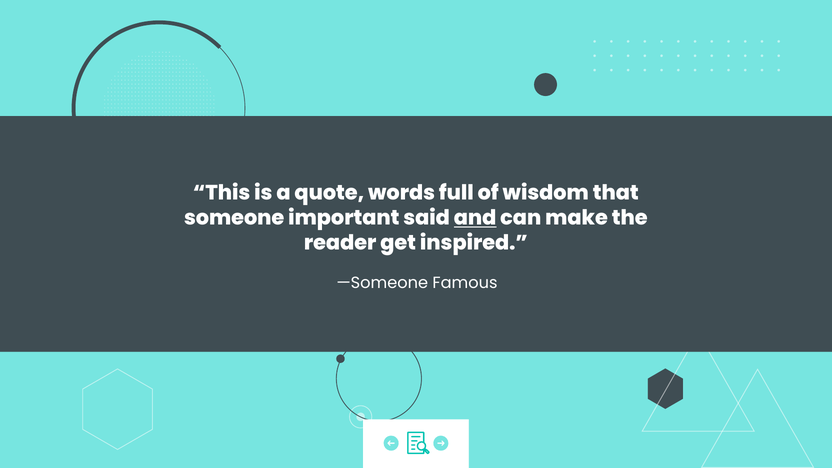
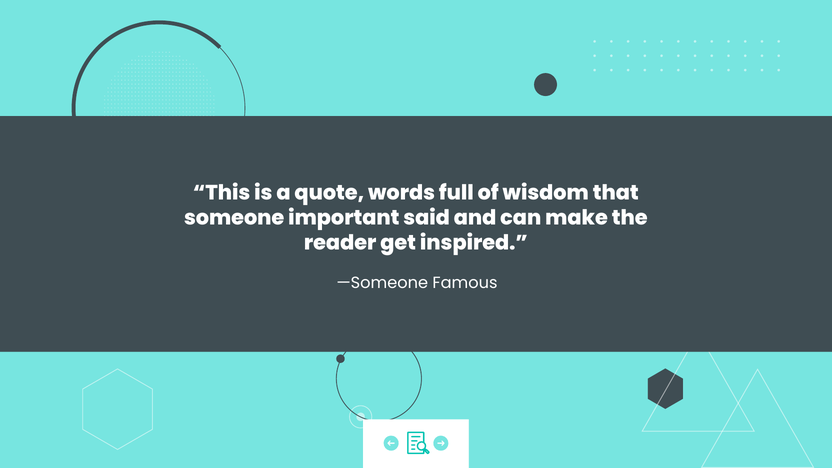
and underline: present -> none
